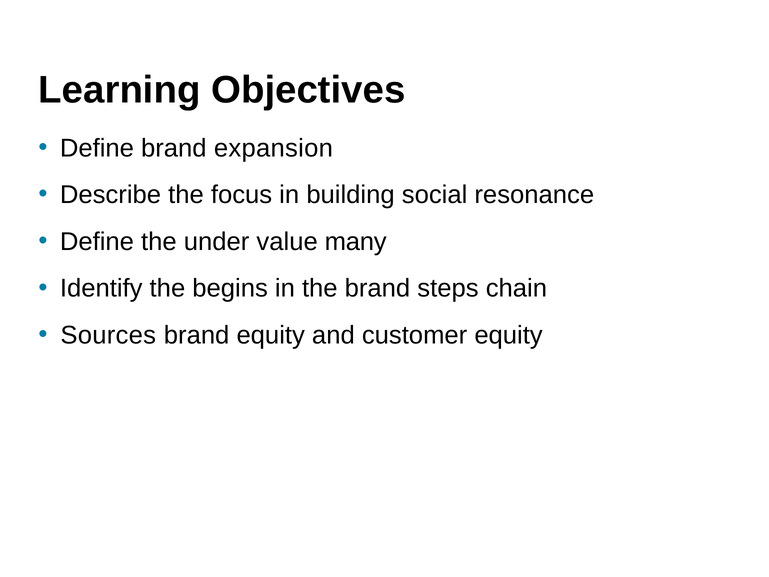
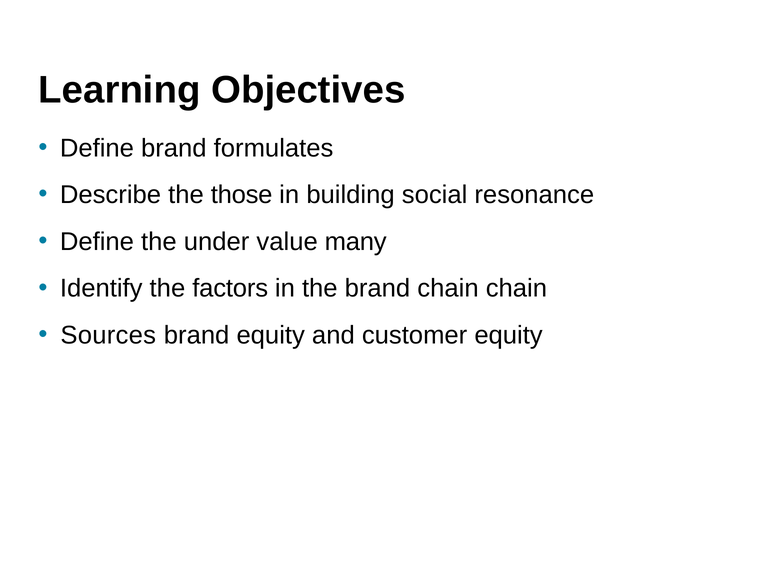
expansion: expansion -> formulates
focus: focus -> those
begins: begins -> factors
brand steps: steps -> chain
